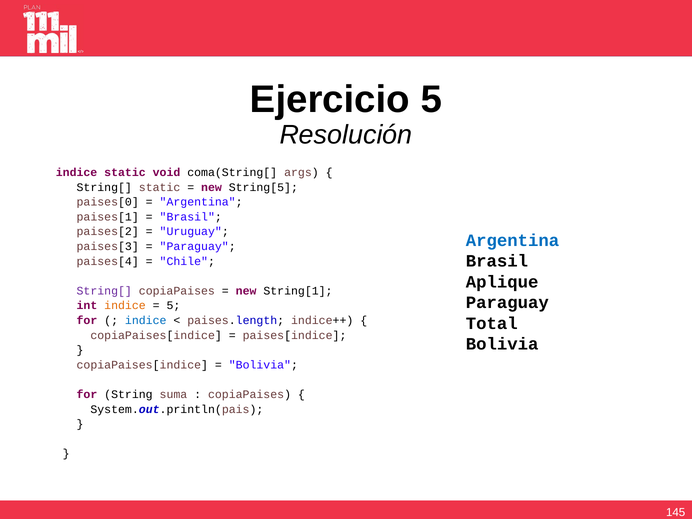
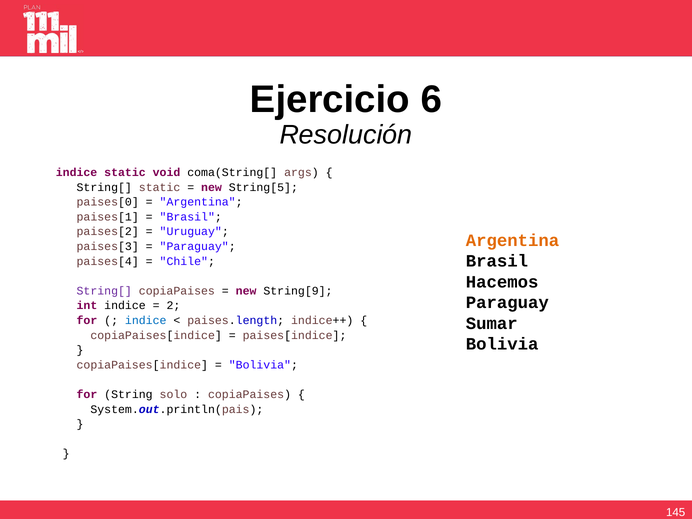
Ejercicio 5: 5 -> 6
Argentina at (513, 240) colour: blue -> orange
Aplique: Aplique -> Hacemos
String[1: String[1 -> String[9
indice at (125, 306) colour: orange -> black
5 at (173, 306): 5 -> 2
Total: Total -> Sumar
suma: suma -> solo
